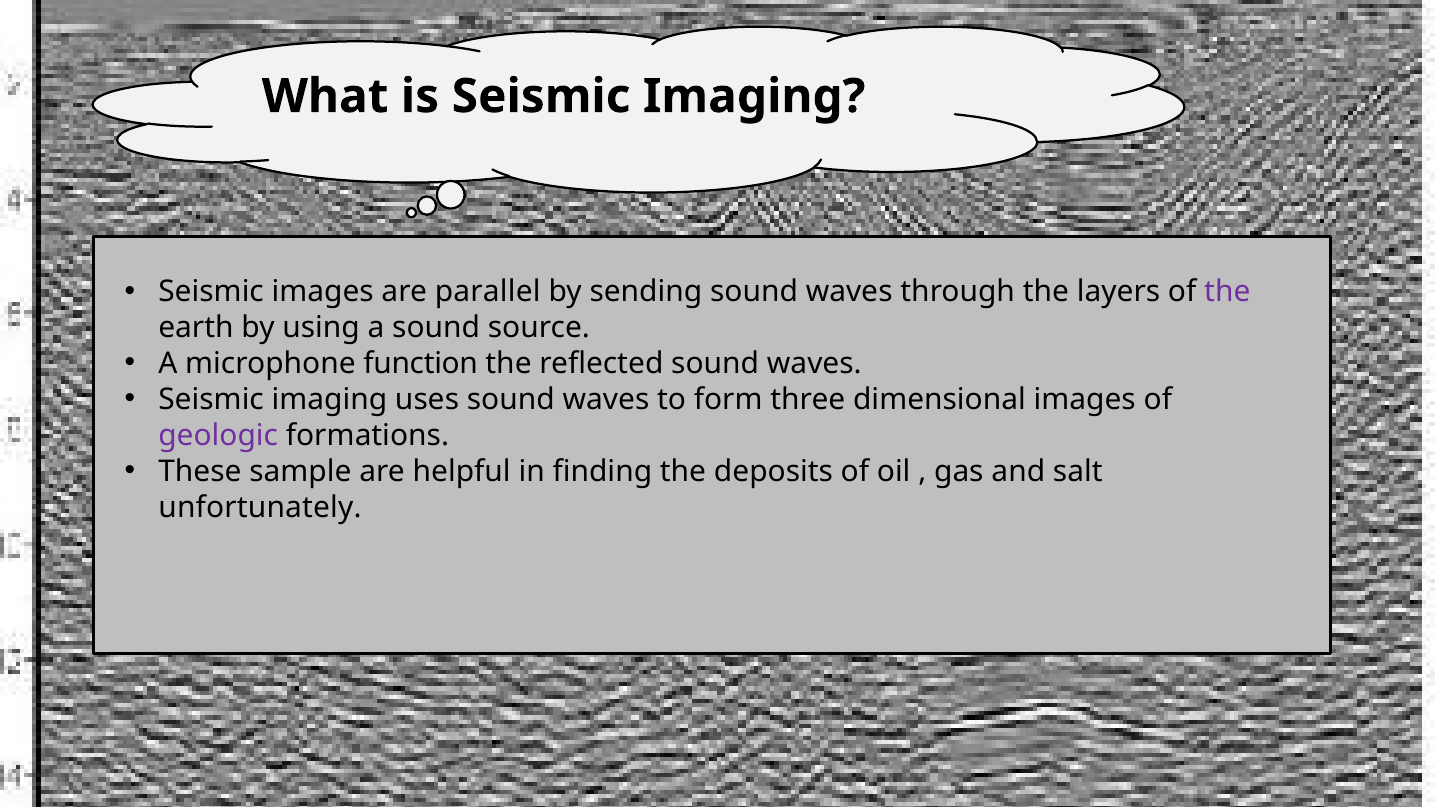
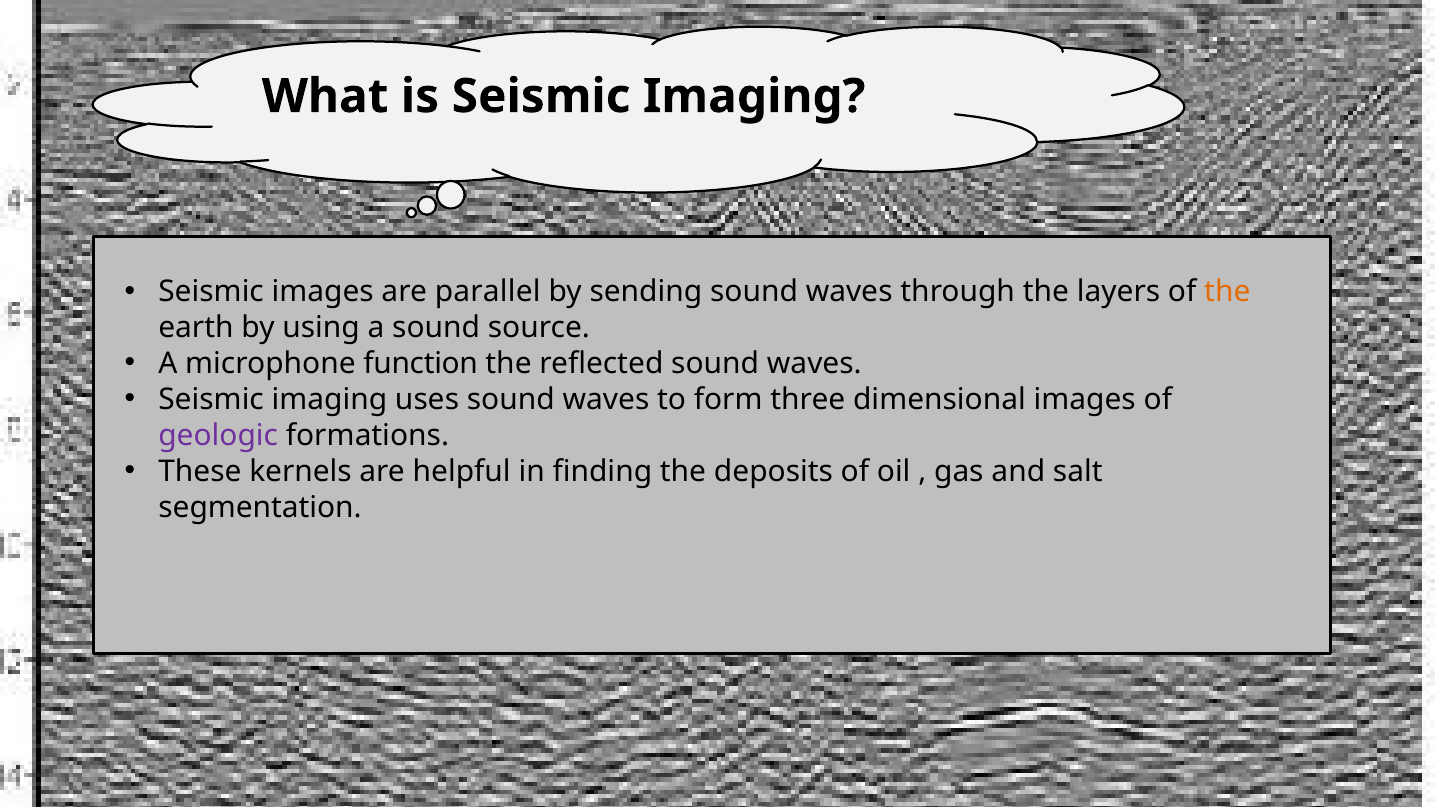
the at (1227, 292) colour: purple -> orange
sample: sample -> kernels
unfortunately: unfortunately -> segmentation
